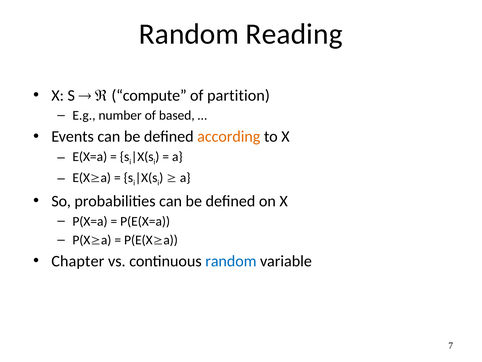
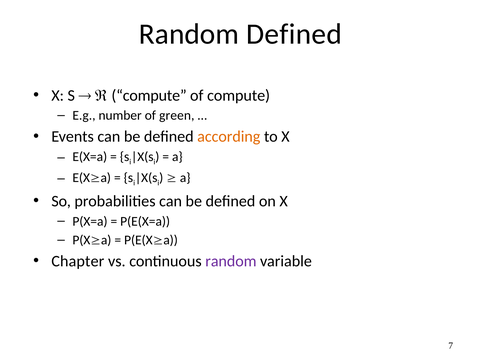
Random Reading: Reading -> Defined
of partition: partition -> compute
based: based -> green
random at (231, 261) colour: blue -> purple
